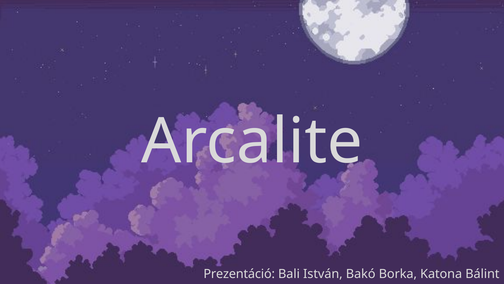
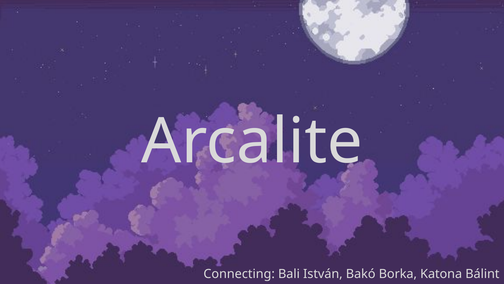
Prezentáció: Prezentáció -> Connecting
